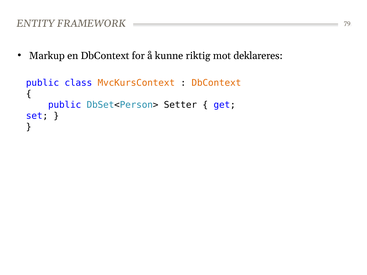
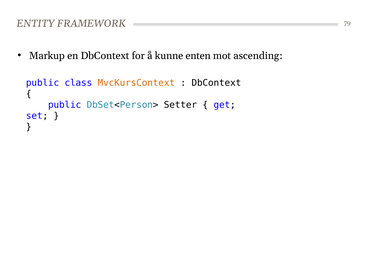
riktig: riktig -> enten
deklareres: deklareres -> ascending
DbContext at (216, 83) colour: orange -> black
